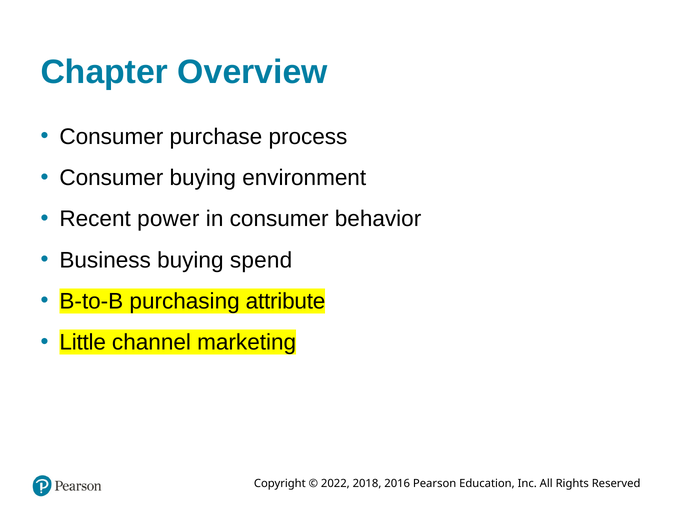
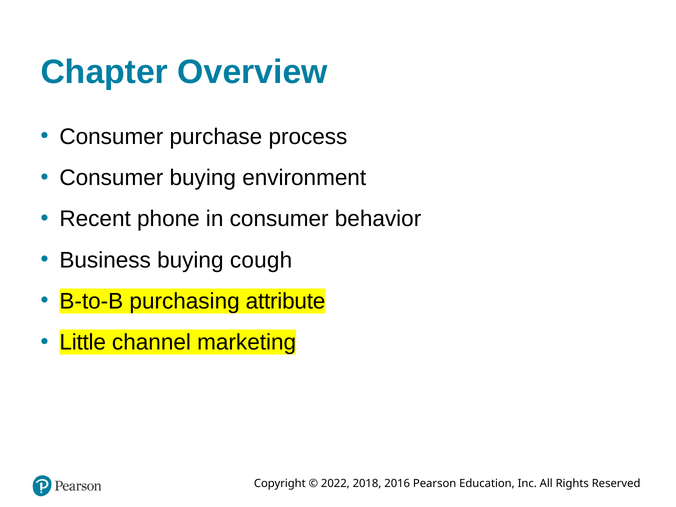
power: power -> phone
spend: spend -> cough
